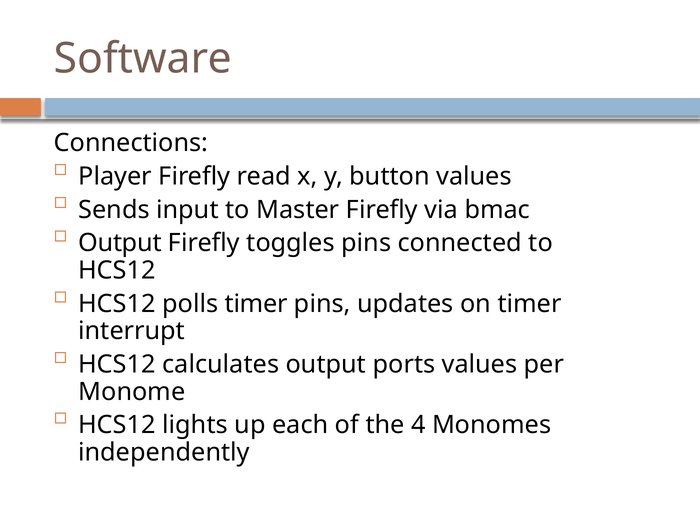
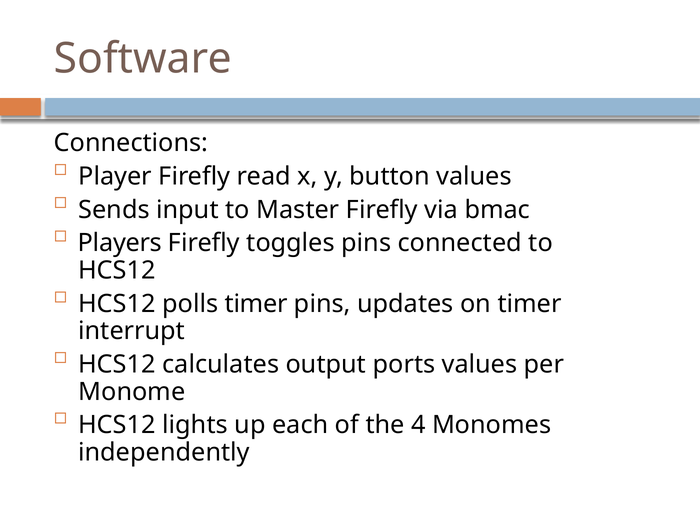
Output at (120, 243): Output -> Players
